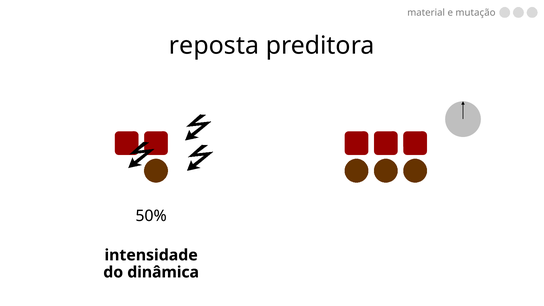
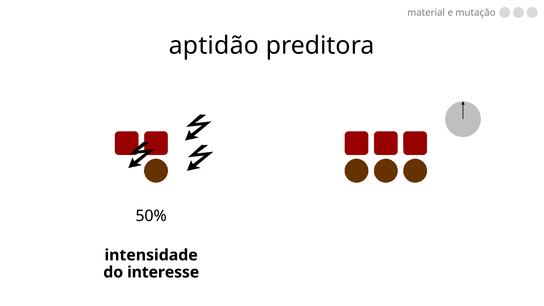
reposta: reposta -> aptidão
dinâmica: dinâmica -> interesse
